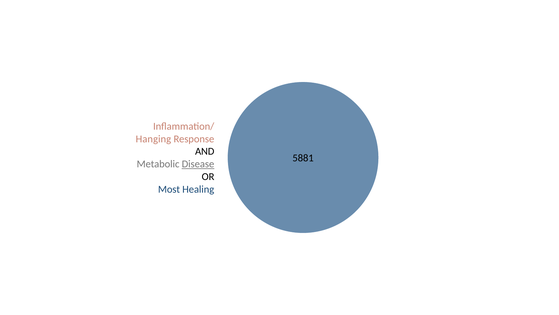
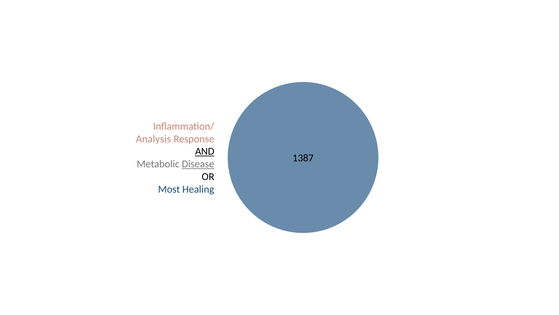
Hanging: Hanging -> Analysis
AND underline: none -> present
5881: 5881 -> 1387
